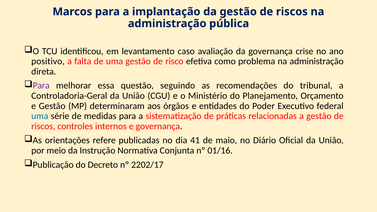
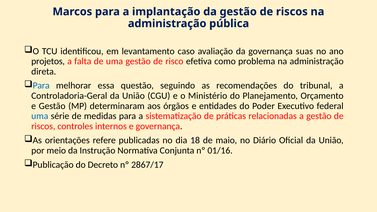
crise: crise -> suas
positivo: positivo -> projetos
Para at (41, 86) colour: purple -> blue
41: 41 -> 18
2202/17: 2202/17 -> 2867/17
